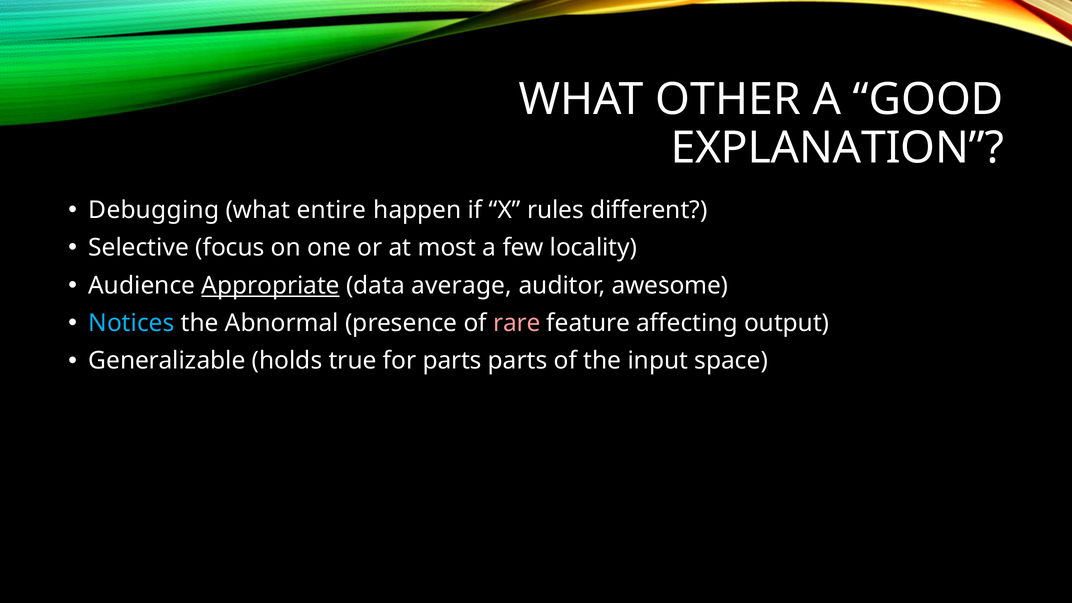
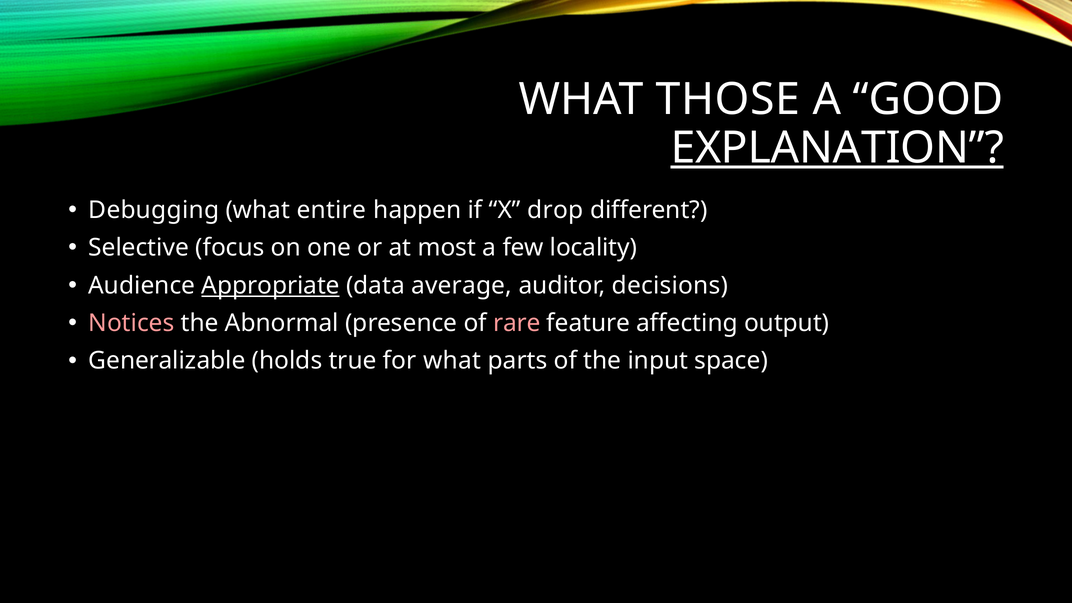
OTHER: OTHER -> THOSE
EXPLANATION underline: none -> present
rules: rules -> drop
awesome: awesome -> decisions
Notices colour: light blue -> pink
for parts: parts -> what
